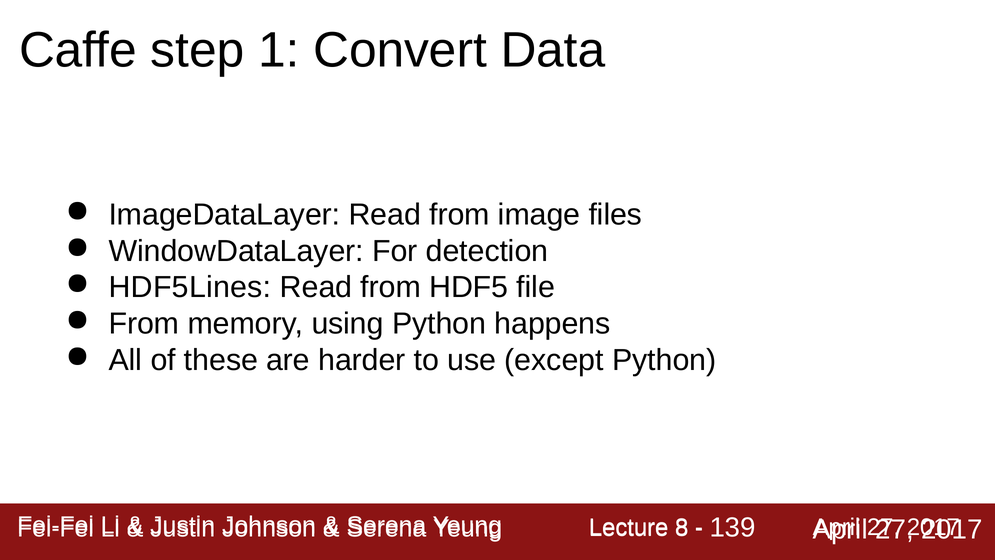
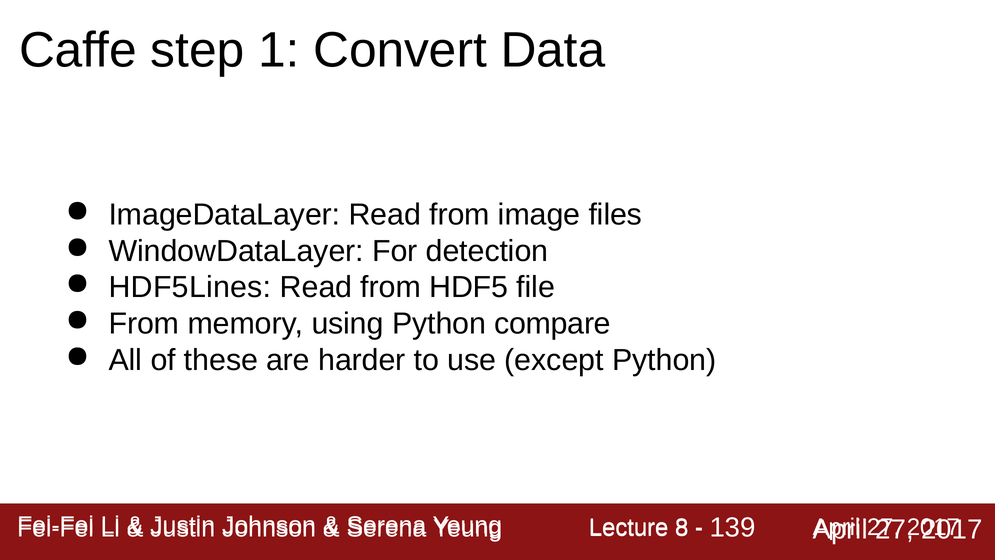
happens: happens -> compare
